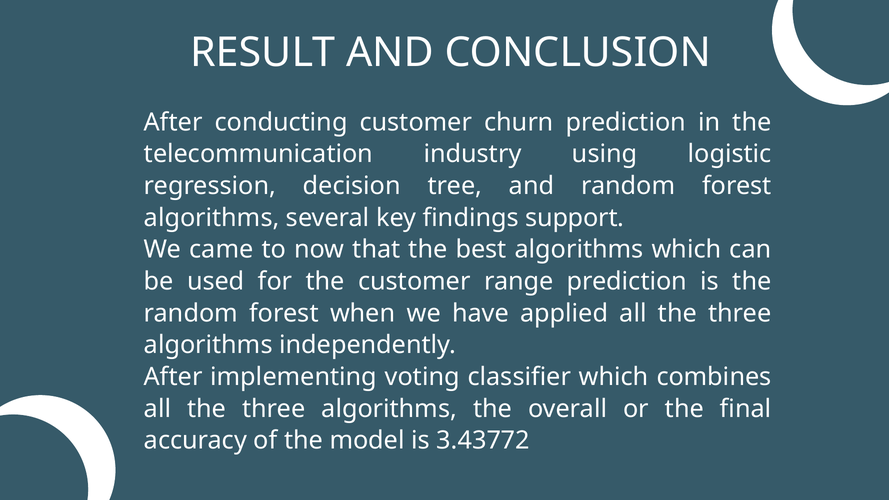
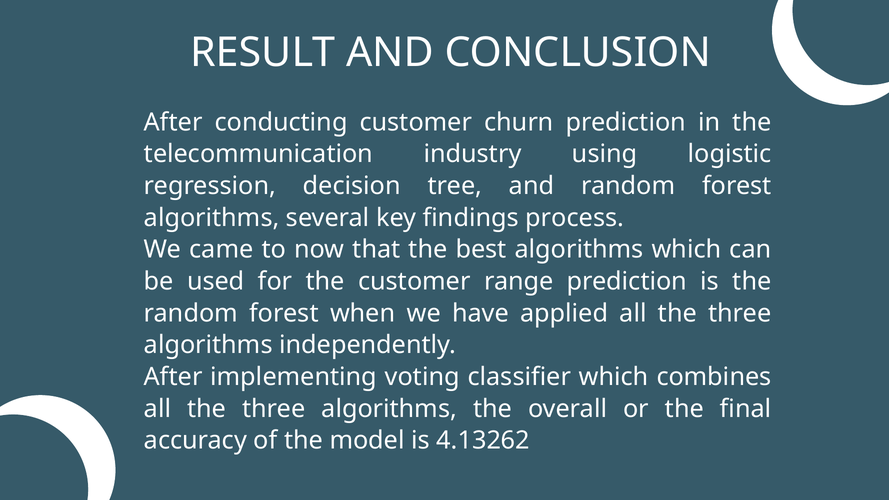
support: support -> process
3.43772: 3.43772 -> 4.13262
